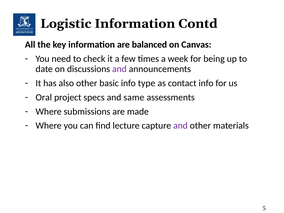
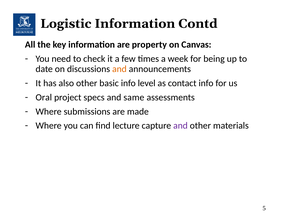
balanced: balanced -> property
and at (119, 69) colour: purple -> orange
type: type -> level
